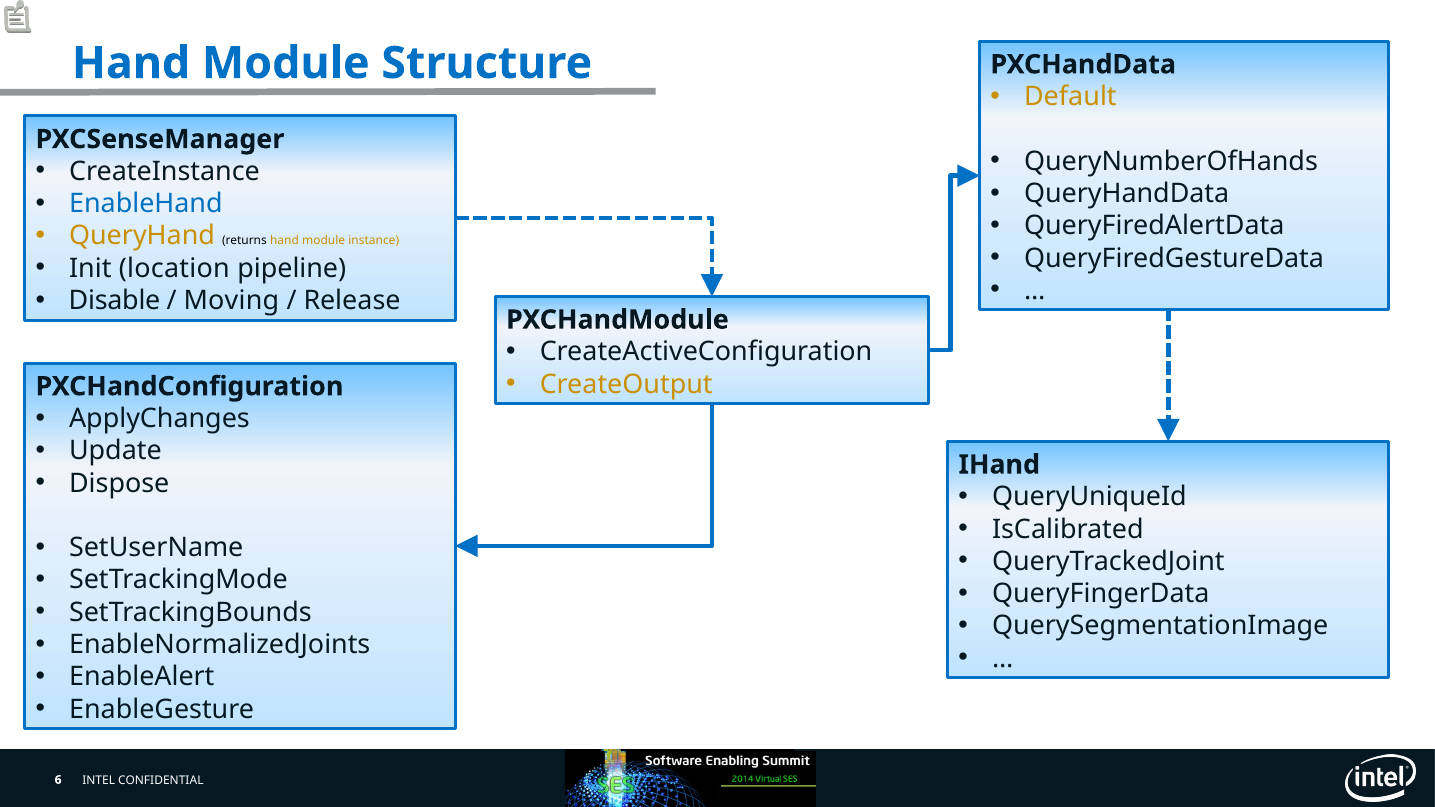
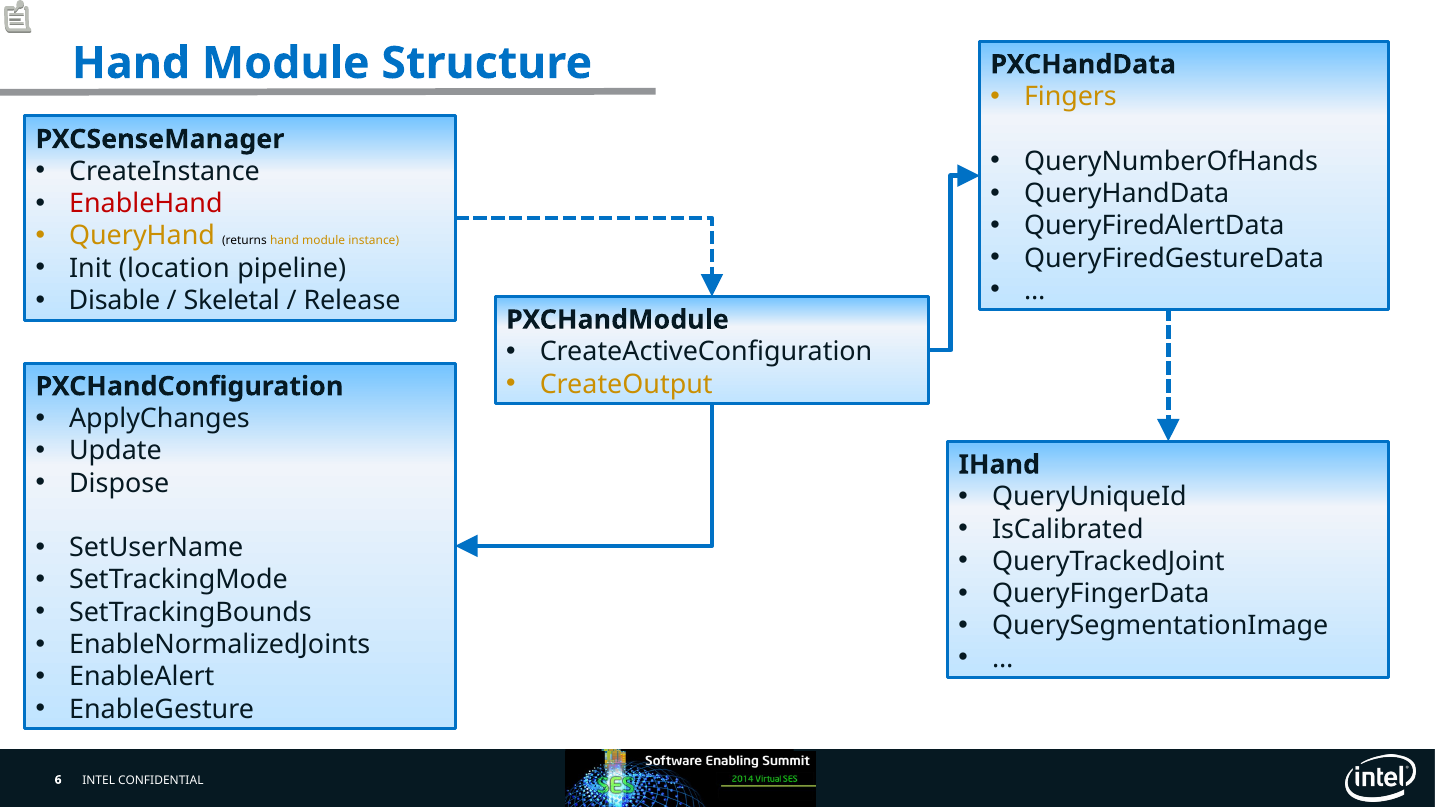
Default: Default -> Fingers
EnableHand colour: blue -> red
Moving: Moving -> Skeletal
